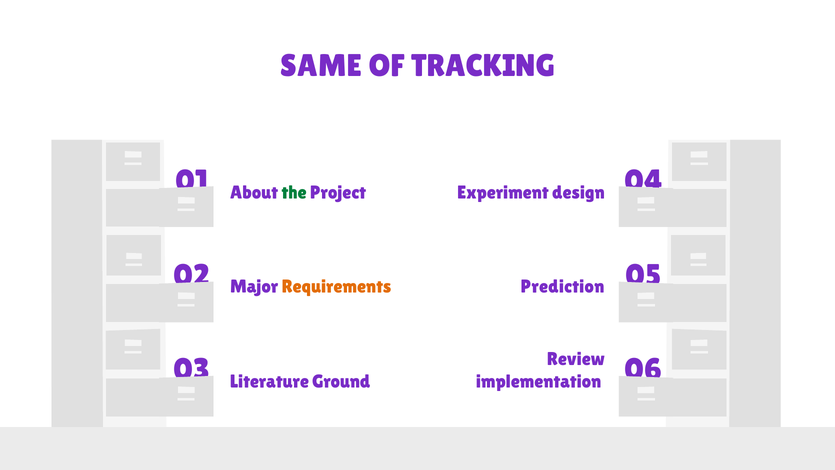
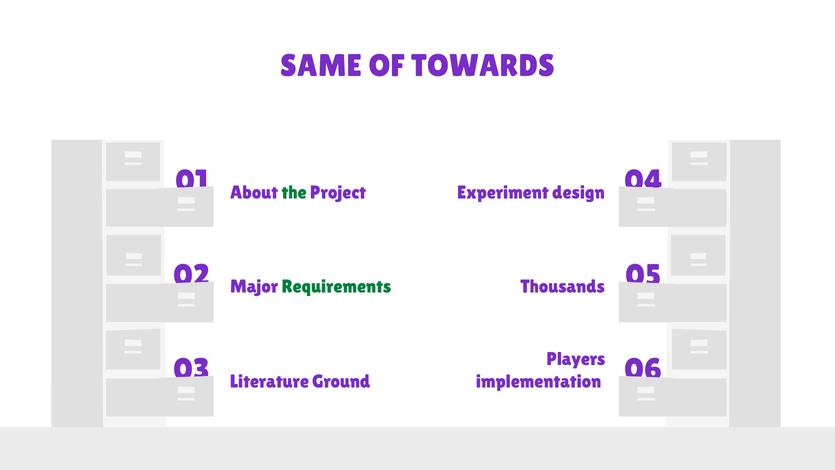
TRACKING: TRACKING -> TOWARDS
Requirements colour: orange -> green
Prediction: Prediction -> Thousands
Review: Review -> Players
